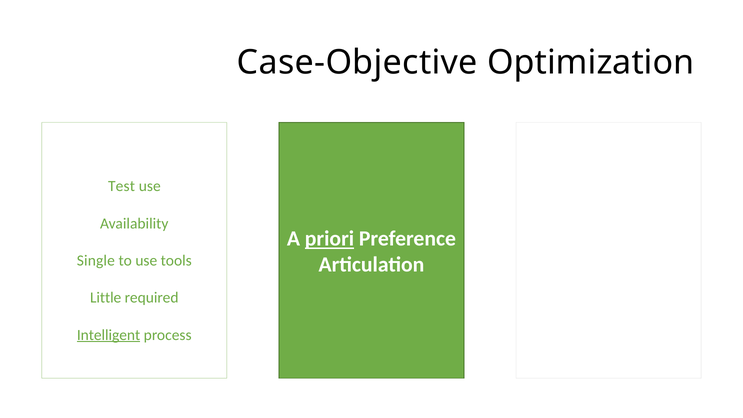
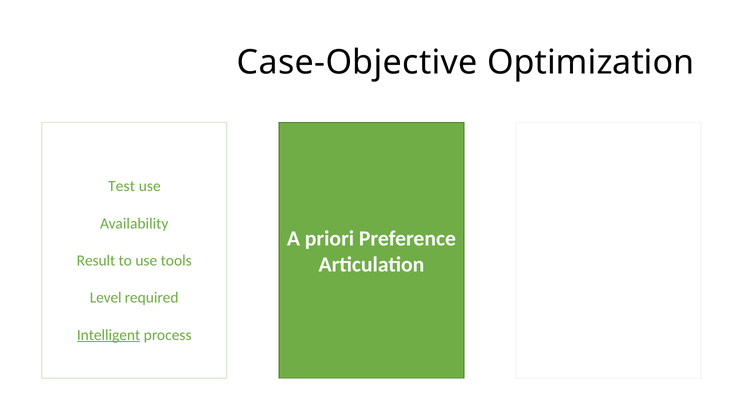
priori underline: present -> none
Single: Single -> Result
Little: Little -> Level
